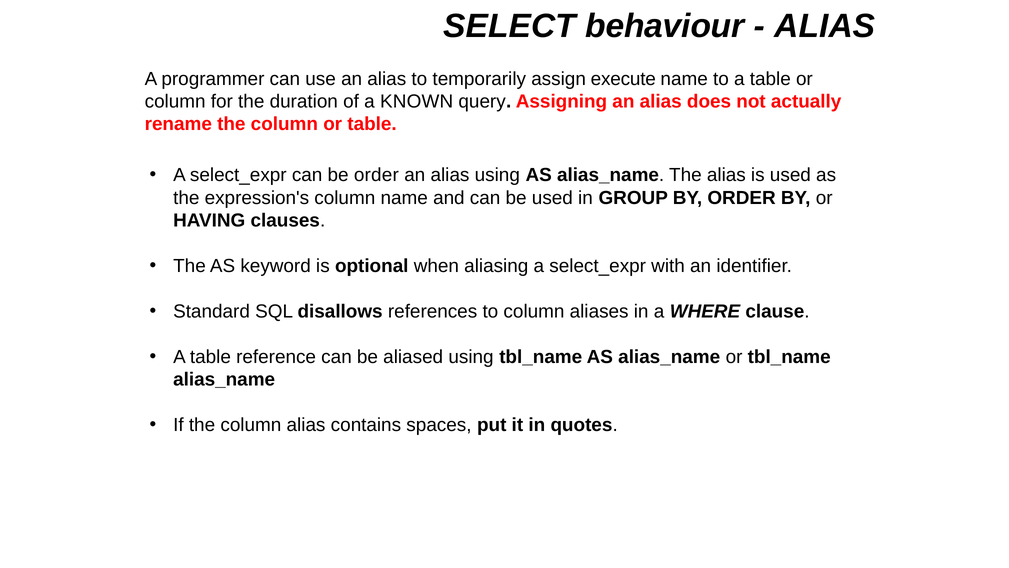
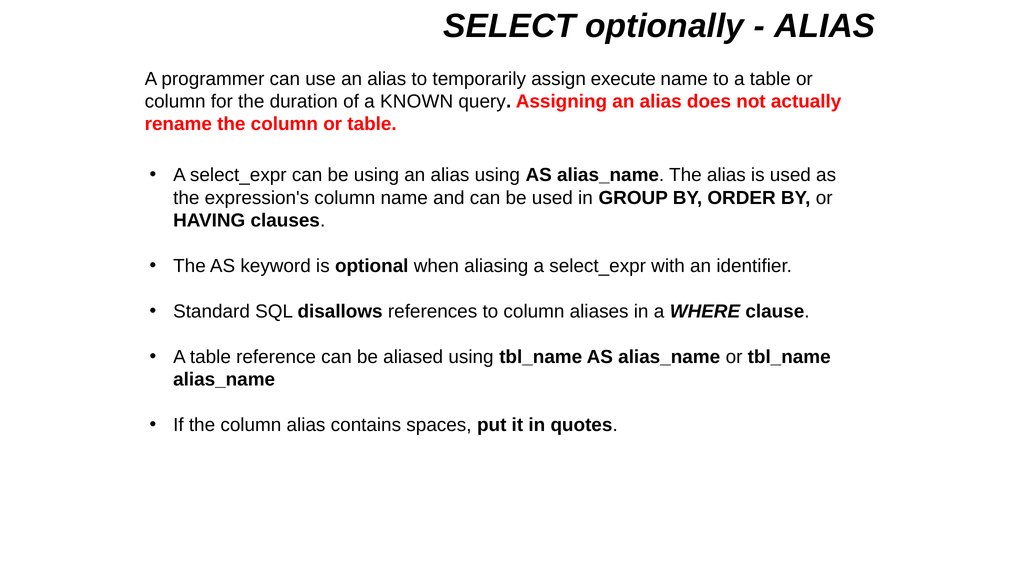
behaviour: behaviour -> optionally
be order: order -> using
